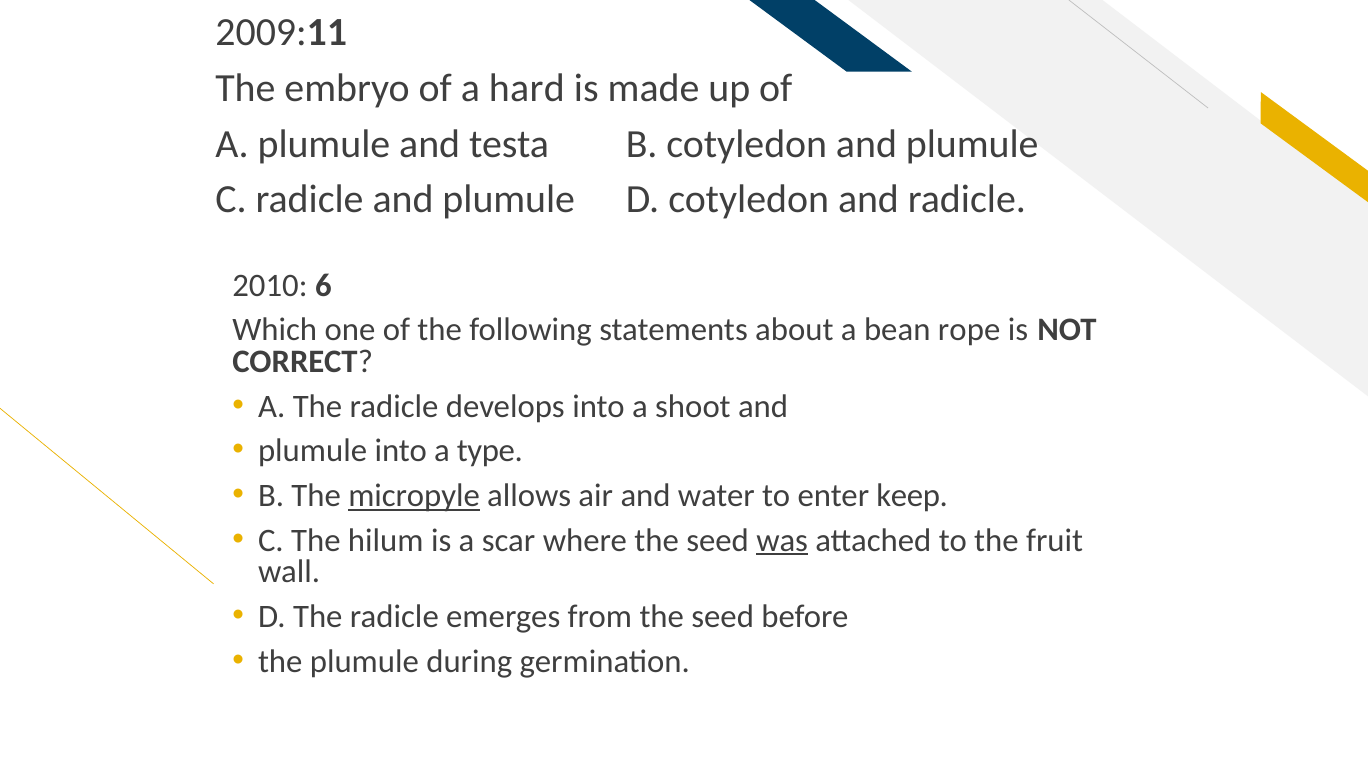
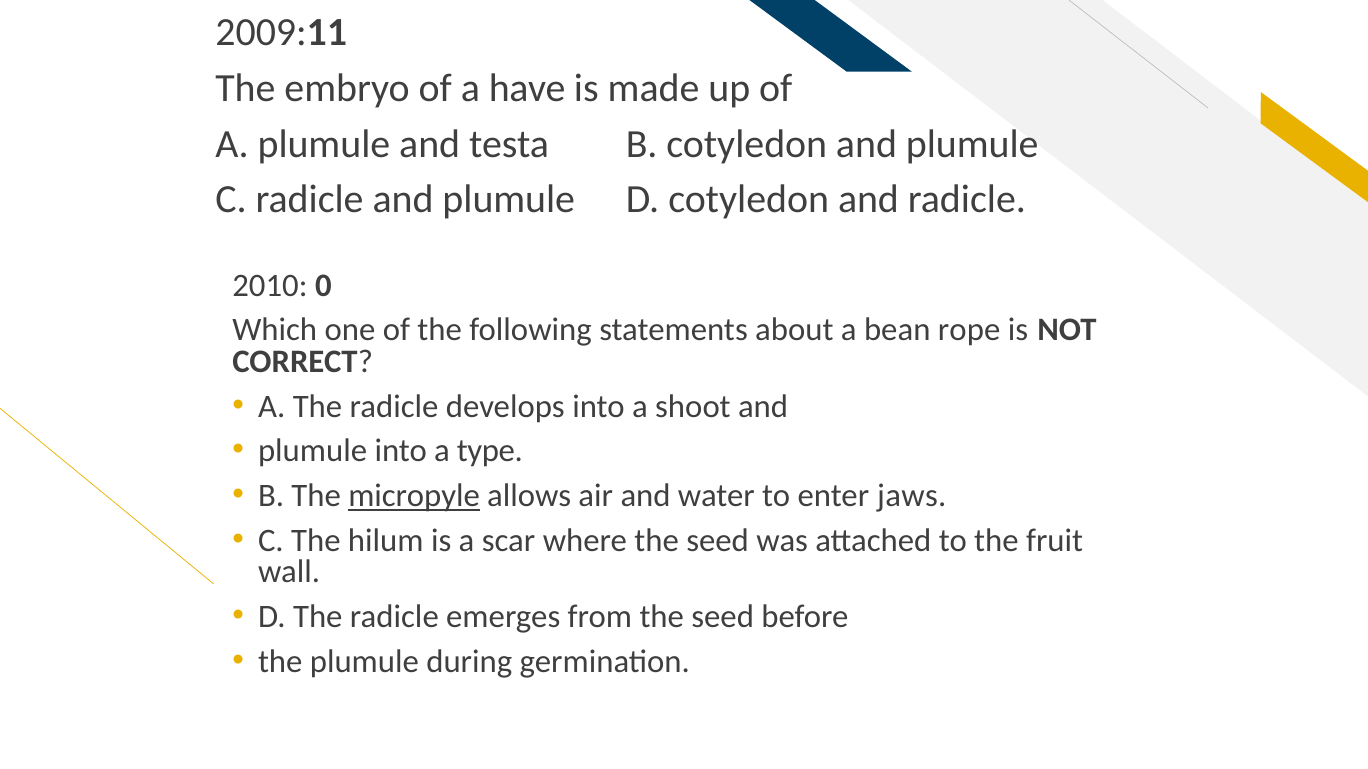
hard: hard -> have
6: 6 -> 0
keep: keep -> jaws
was underline: present -> none
